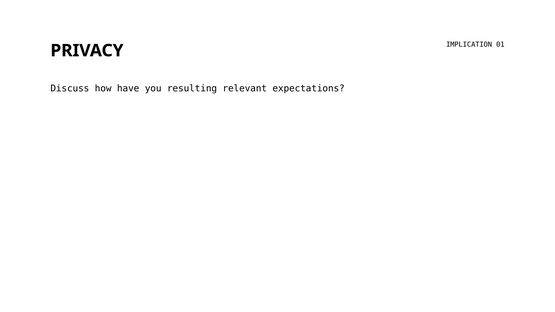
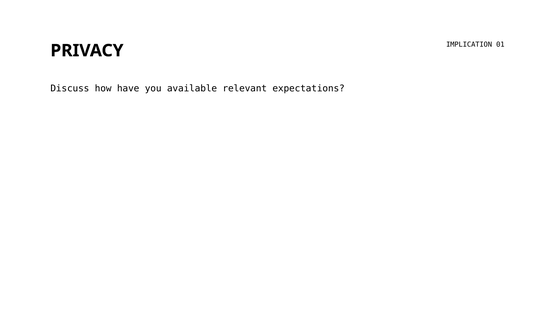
resulting: resulting -> available
